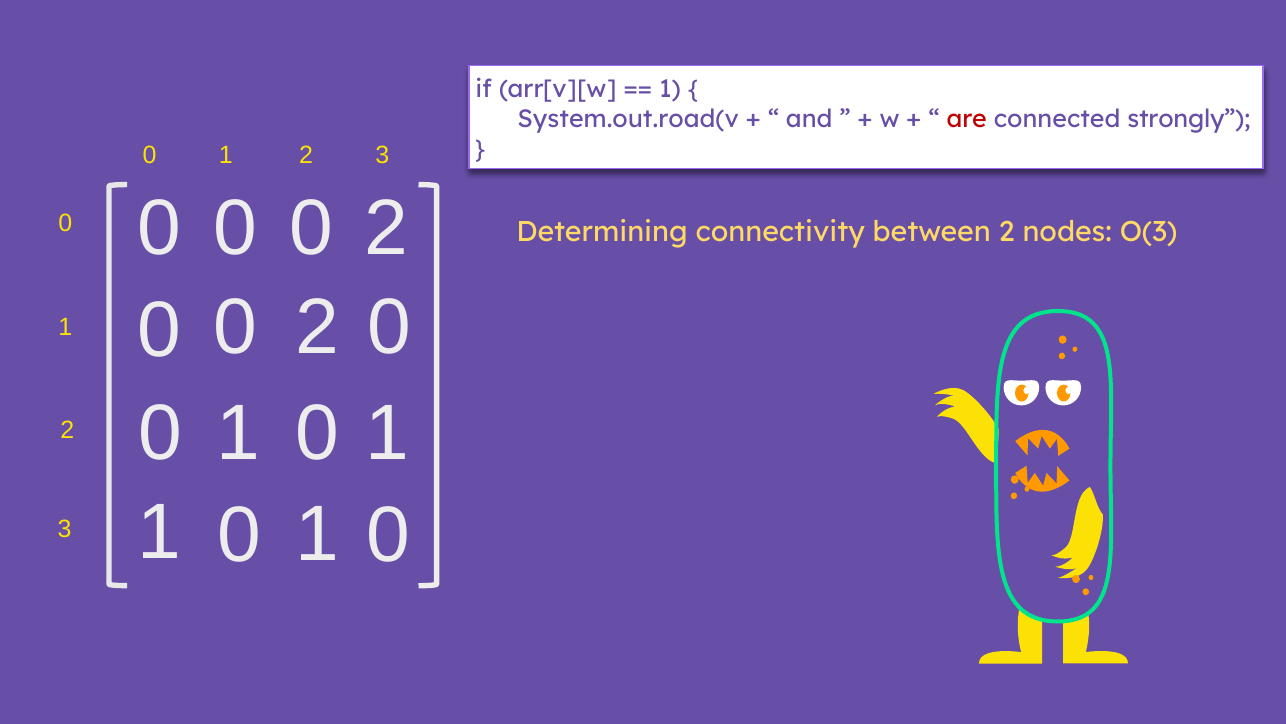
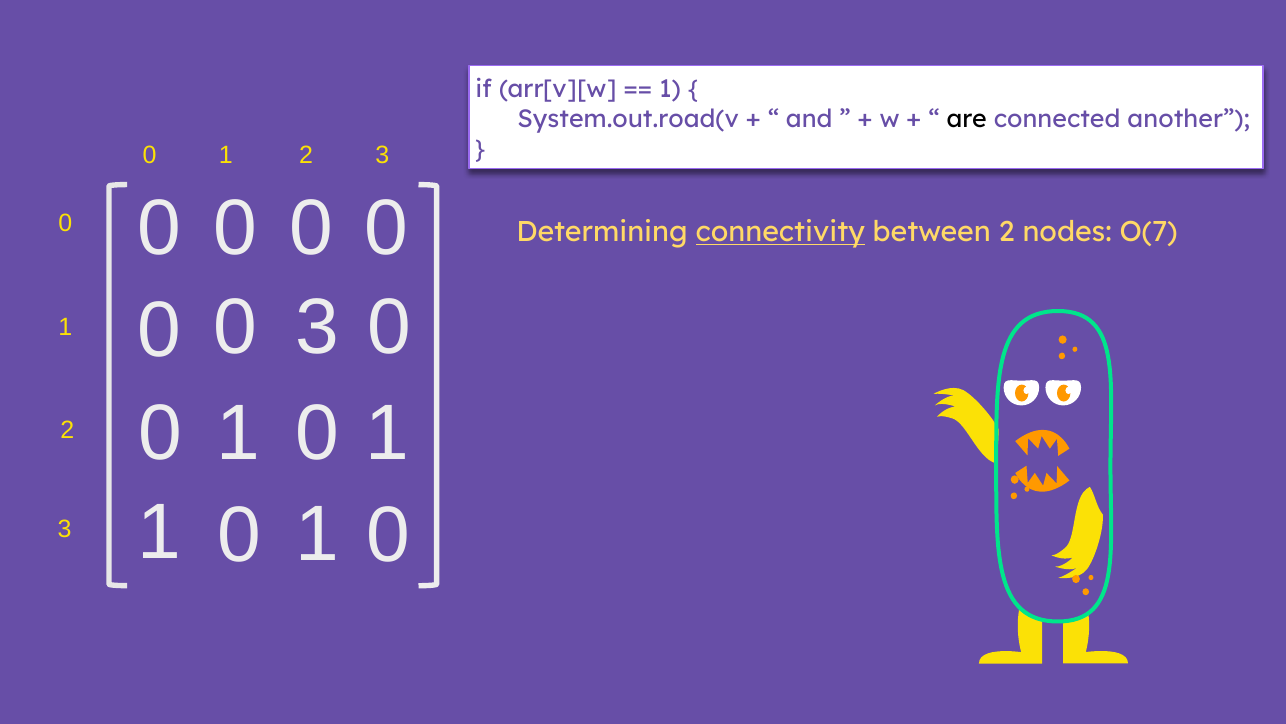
are colour: red -> black
strongly: strongly -> another
2 at (387, 229): 2 -> 0
connectivity underline: none -> present
O(3: O(3 -> O(7
2 at (317, 328): 2 -> 3
